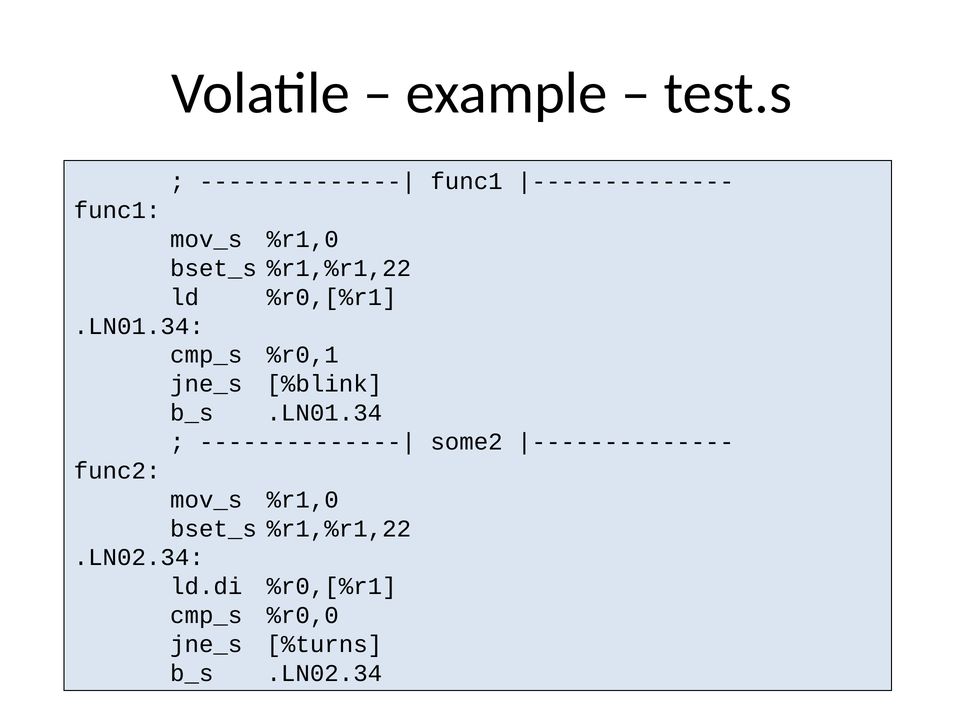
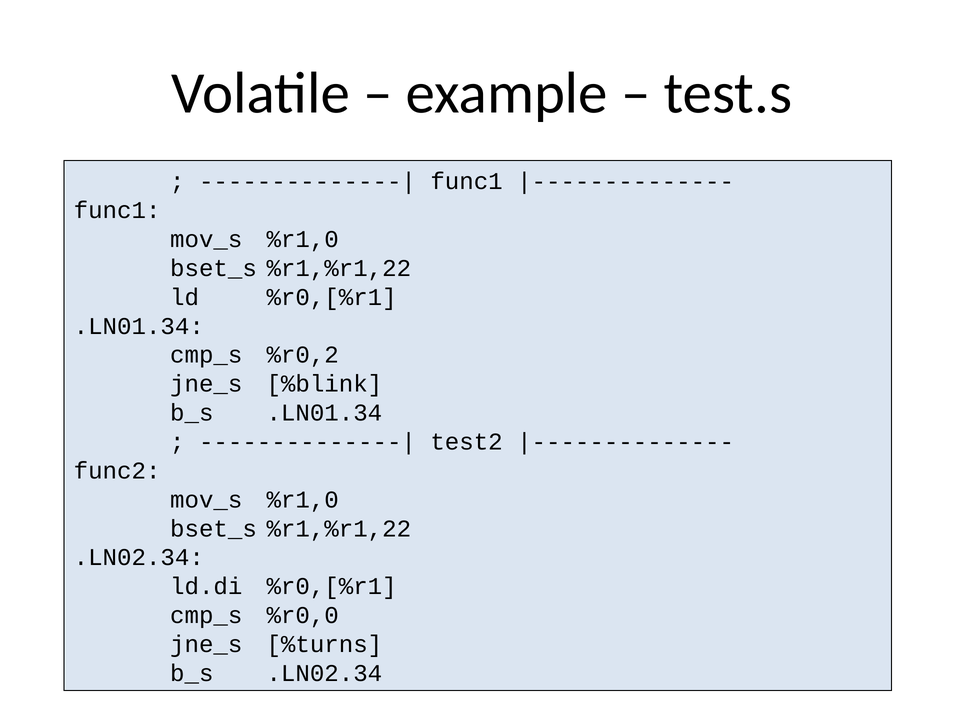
%r0,1: %r0,1 -> %r0,2
some2: some2 -> test2
